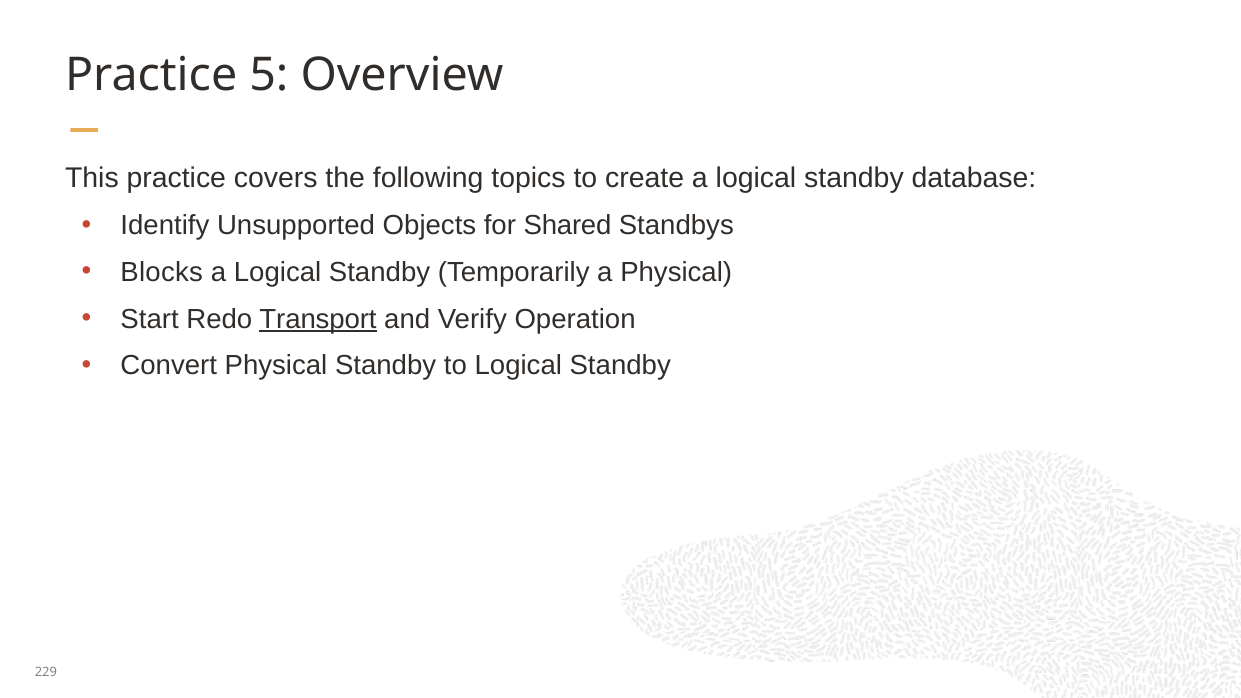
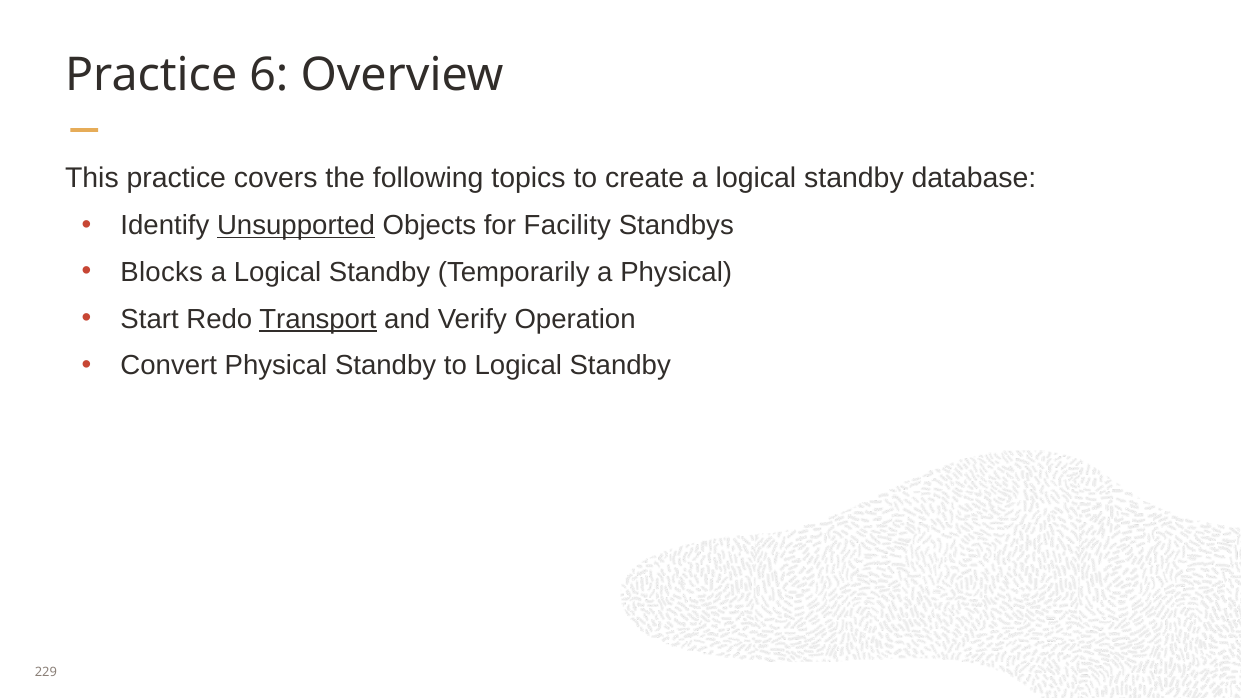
5: 5 -> 6
Unsupported underline: none -> present
Shared: Shared -> Facility
